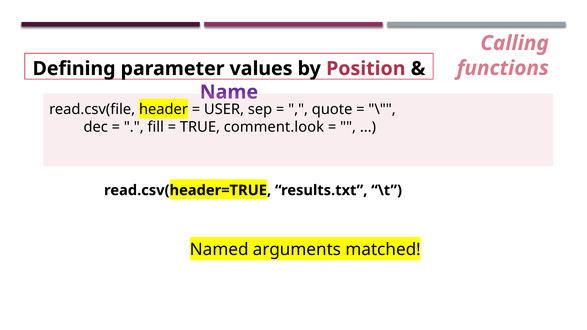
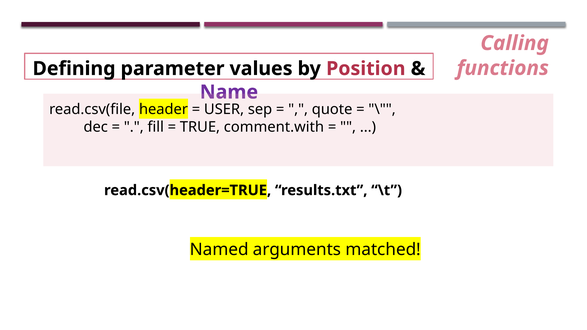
comment.look: comment.look -> comment.with
